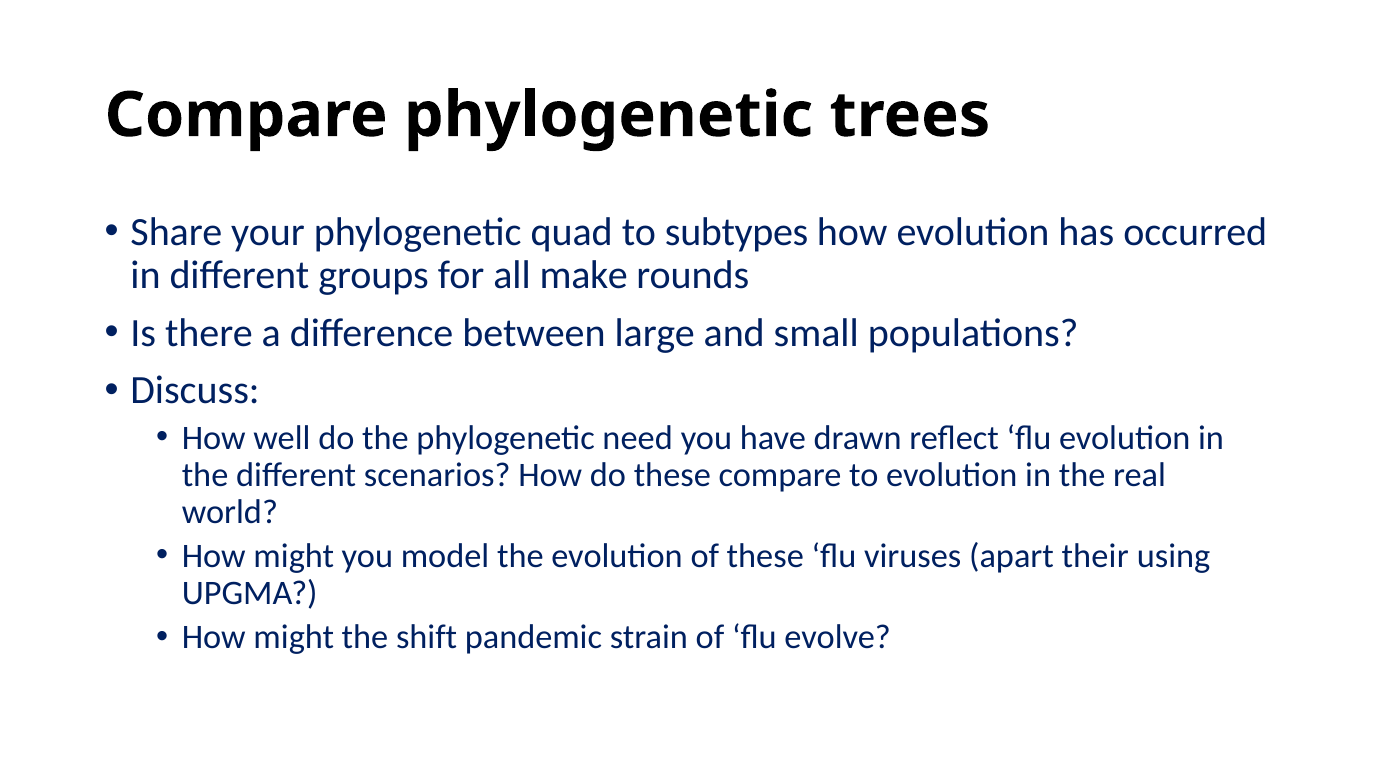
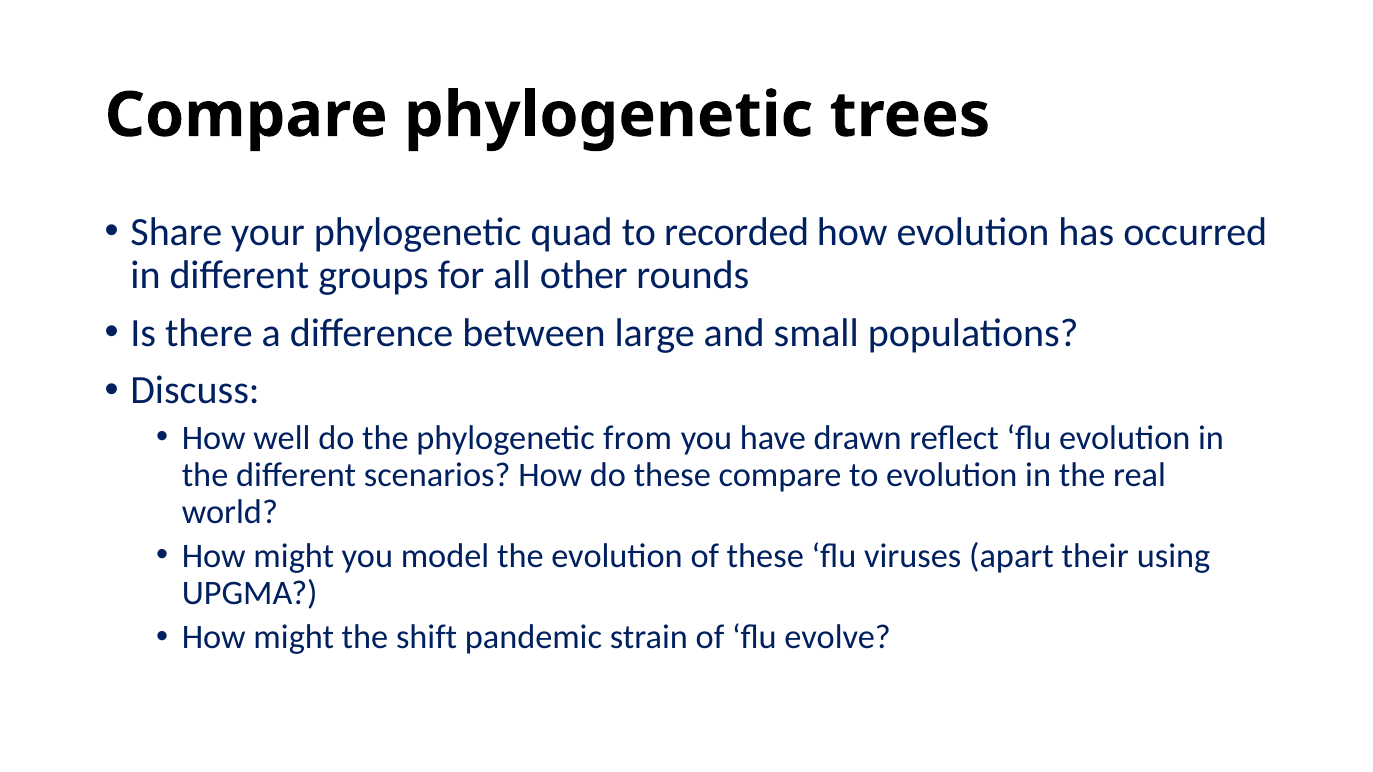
subtypes: subtypes -> recorded
make: make -> other
need: need -> from
